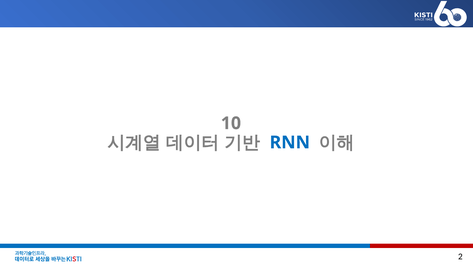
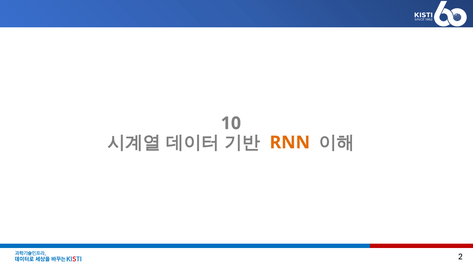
RNN colour: blue -> orange
